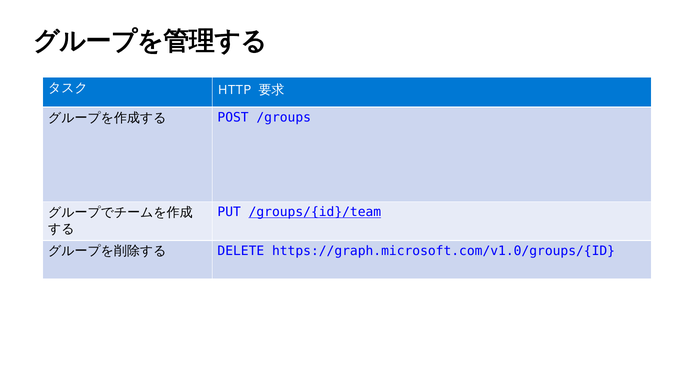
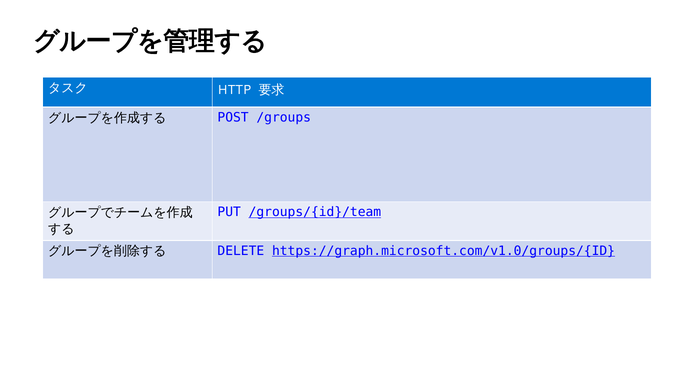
https://graph.microsoft.com/v1.0/groups/{ID underline: none -> present
